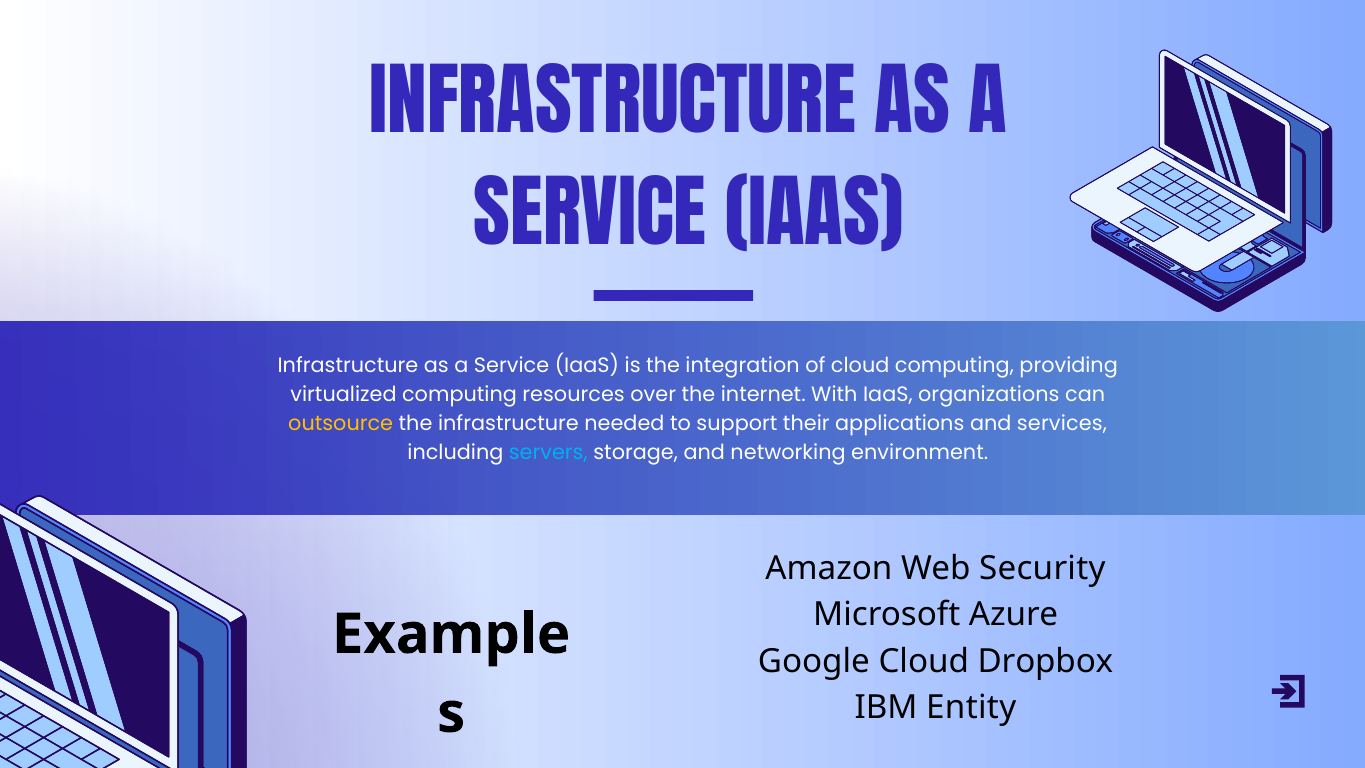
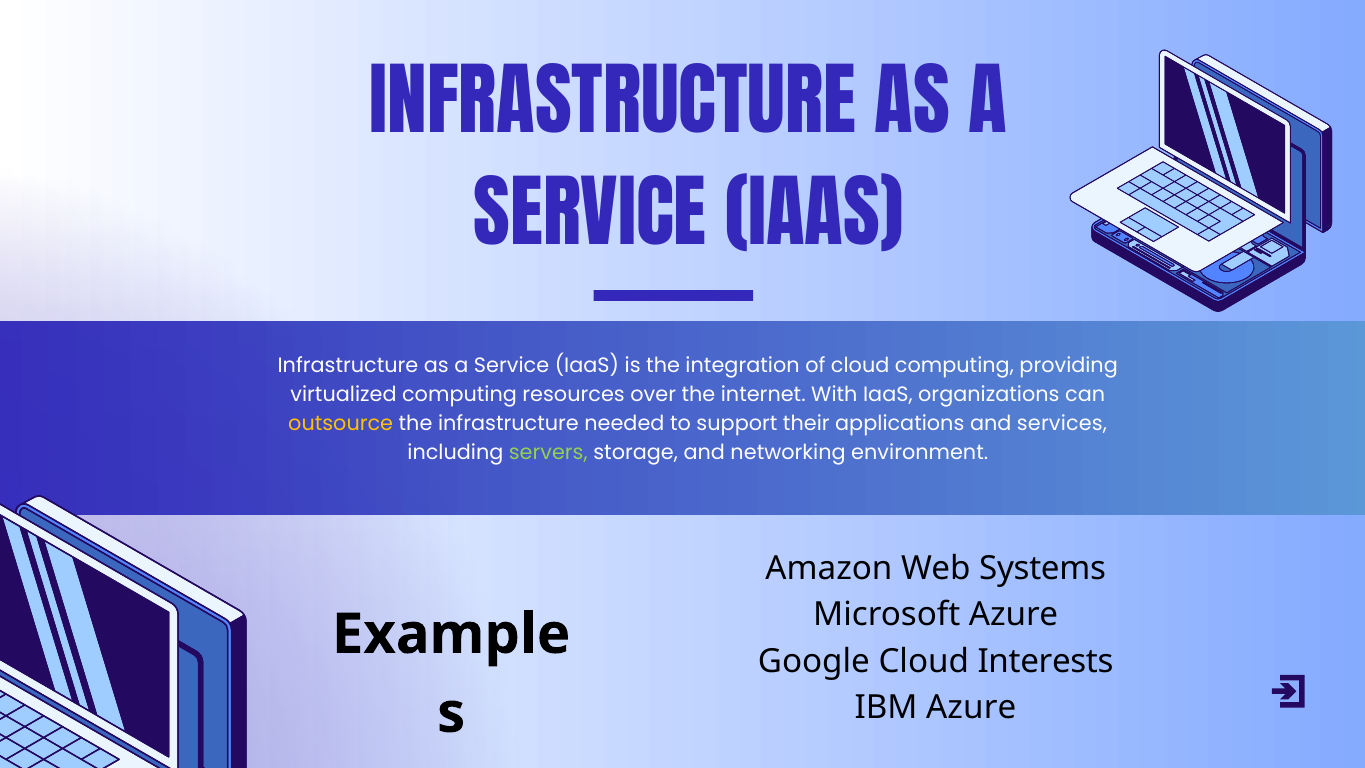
servers colour: light blue -> light green
Security: Security -> Systems
Dropbox: Dropbox -> Interests
IBM Entity: Entity -> Azure
